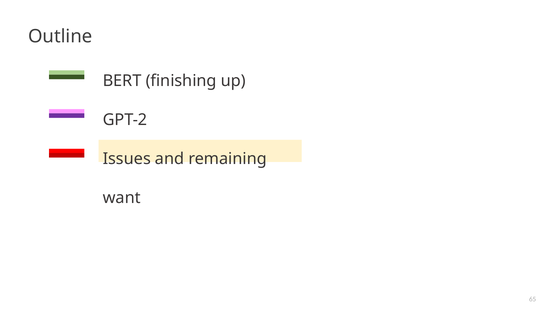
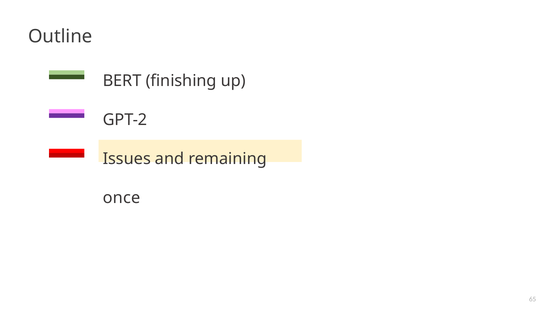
want: want -> once
